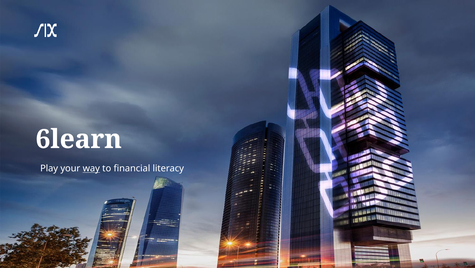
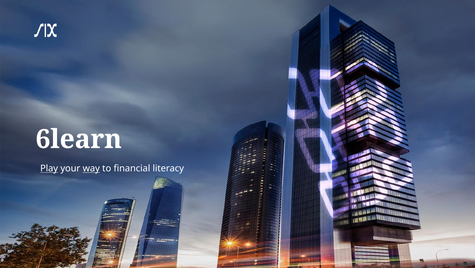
Play underline: none -> present
